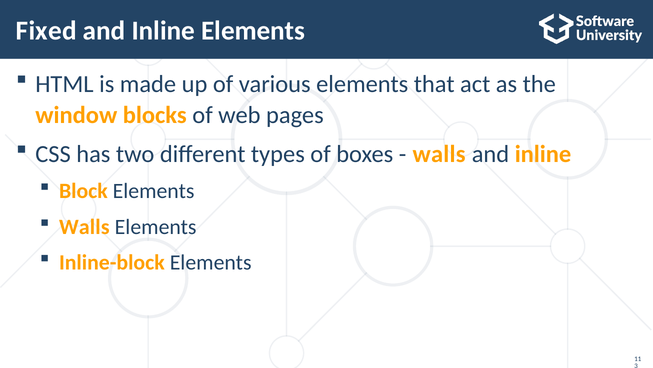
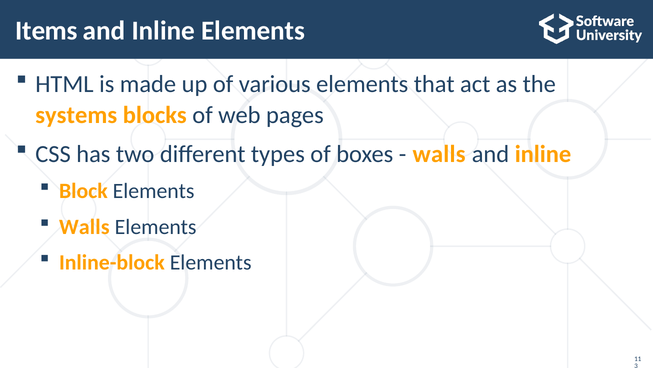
Fixed: Fixed -> Items
window: window -> systems
